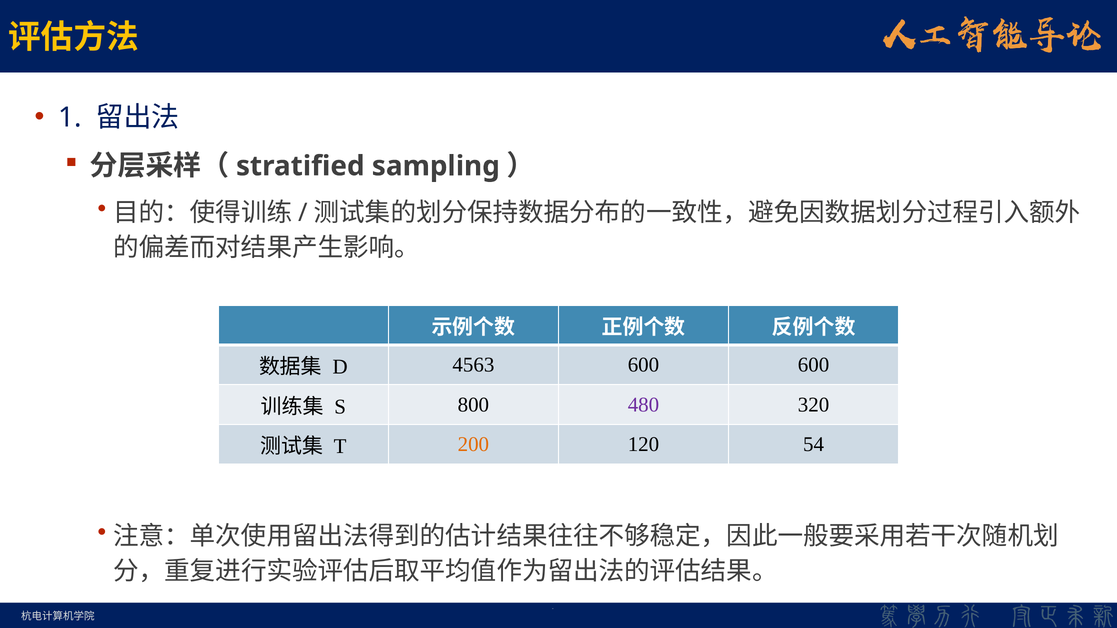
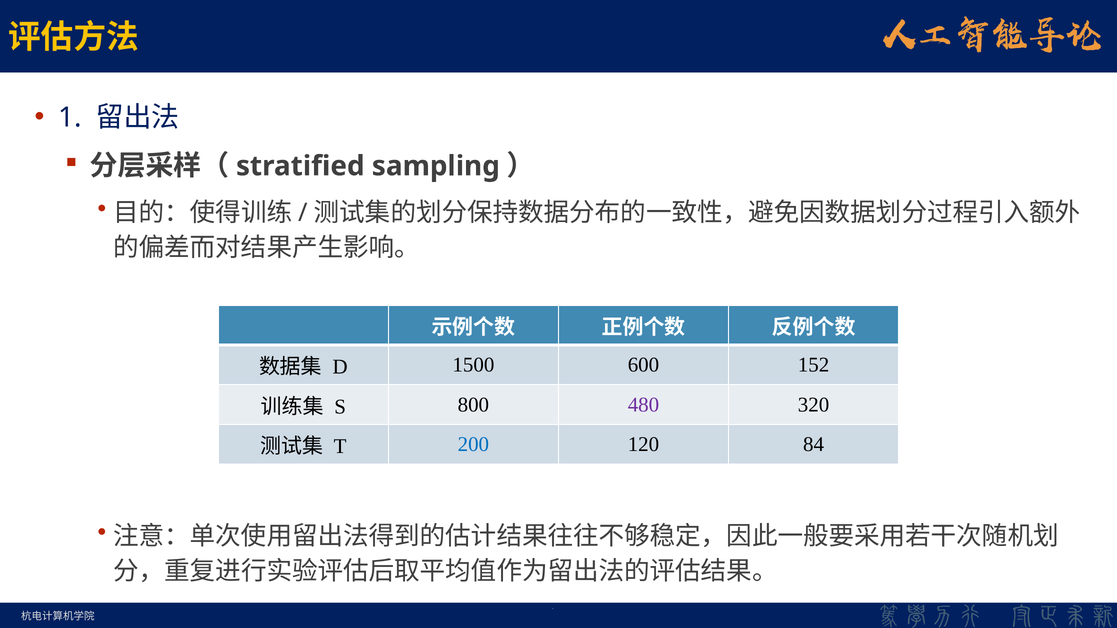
4563: 4563 -> 1500
600 600: 600 -> 152
200 colour: orange -> blue
54: 54 -> 84
